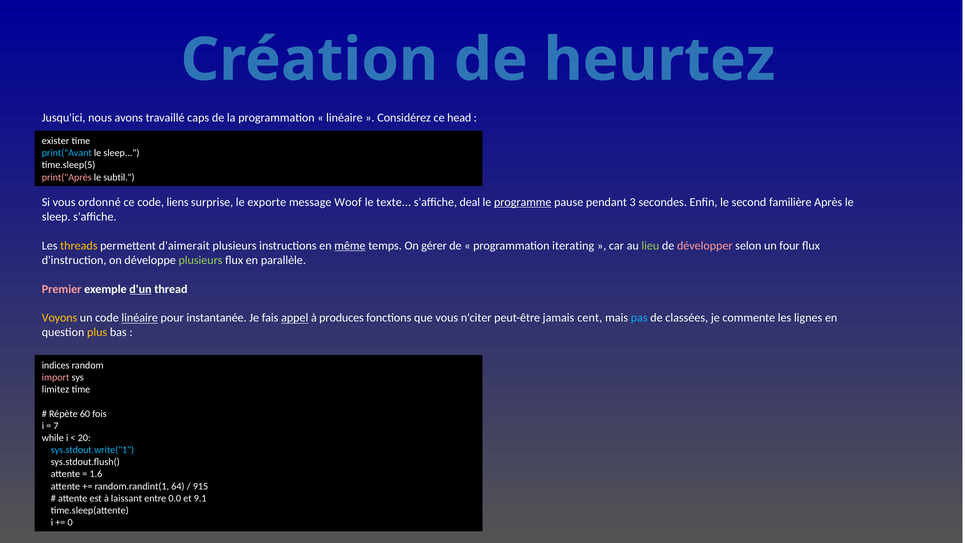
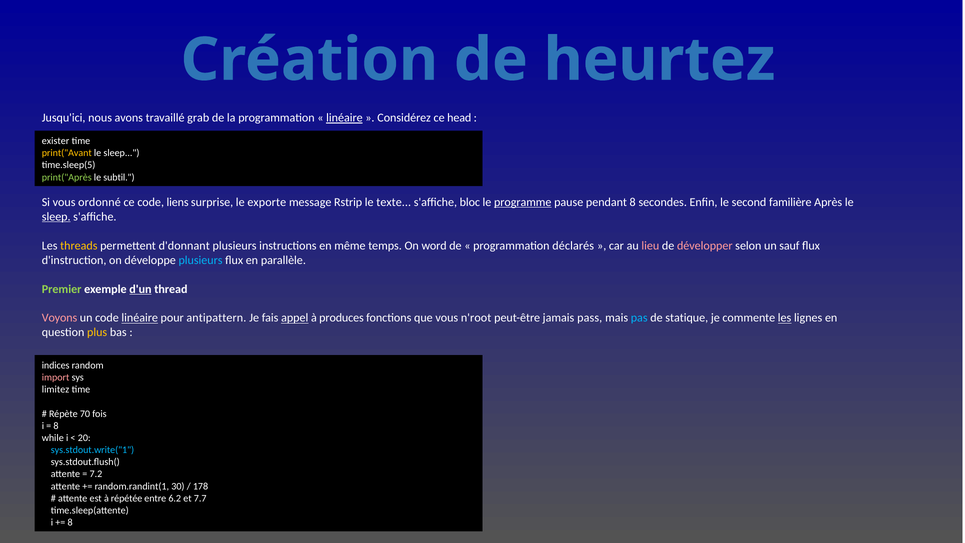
caps: caps -> grab
linéaire at (344, 118) underline: none -> present
print("Avant colour: light blue -> yellow
print("Après colour: pink -> light green
Woof: Woof -> Rstrip
deal: deal -> bloc
pendant 3: 3 -> 8
sleep at (56, 217) underline: none -> present
d'aimerait: d'aimerait -> d'donnant
même underline: present -> none
gérer: gérer -> word
iterating: iterating -> déclarés
lieu colour: light green -> pink
four: four -> sauf
plusieurs at (201, 260) colour: light green -> light blue
Premier colour: pink -> light green
Voyons colour: yellow -> pink
instantanée: instantanée -> antipattern
n'citer: n'citer -> n'root
cent: cent -> pass
classées: classées -> statique
les at (785, 318) underline: none -> present
60: 60 -> 70
7 at (56, 426): 7 -> 8
1.6: 1.6 -> 7.2
64: 64 -> 30
915: 915 -> 178
laissant: laissant -> répétée
0.0: 0.0 -> 6.2
9.1: 9.1 -> 7.7
0 at (70, 522): 0 -> 8
